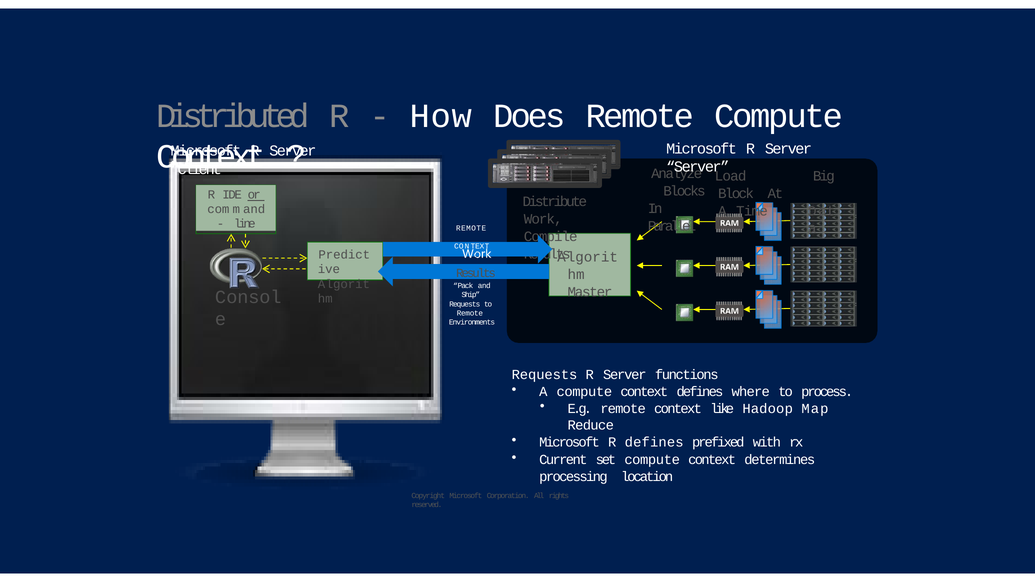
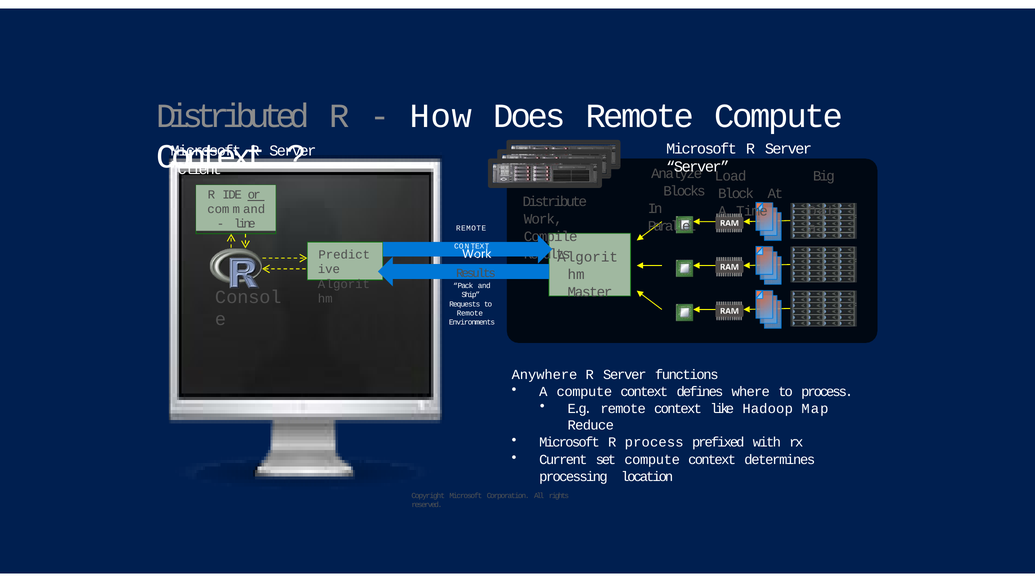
Requests at (545, 375): Requests -> Anywhere
R defines: defines -> process
